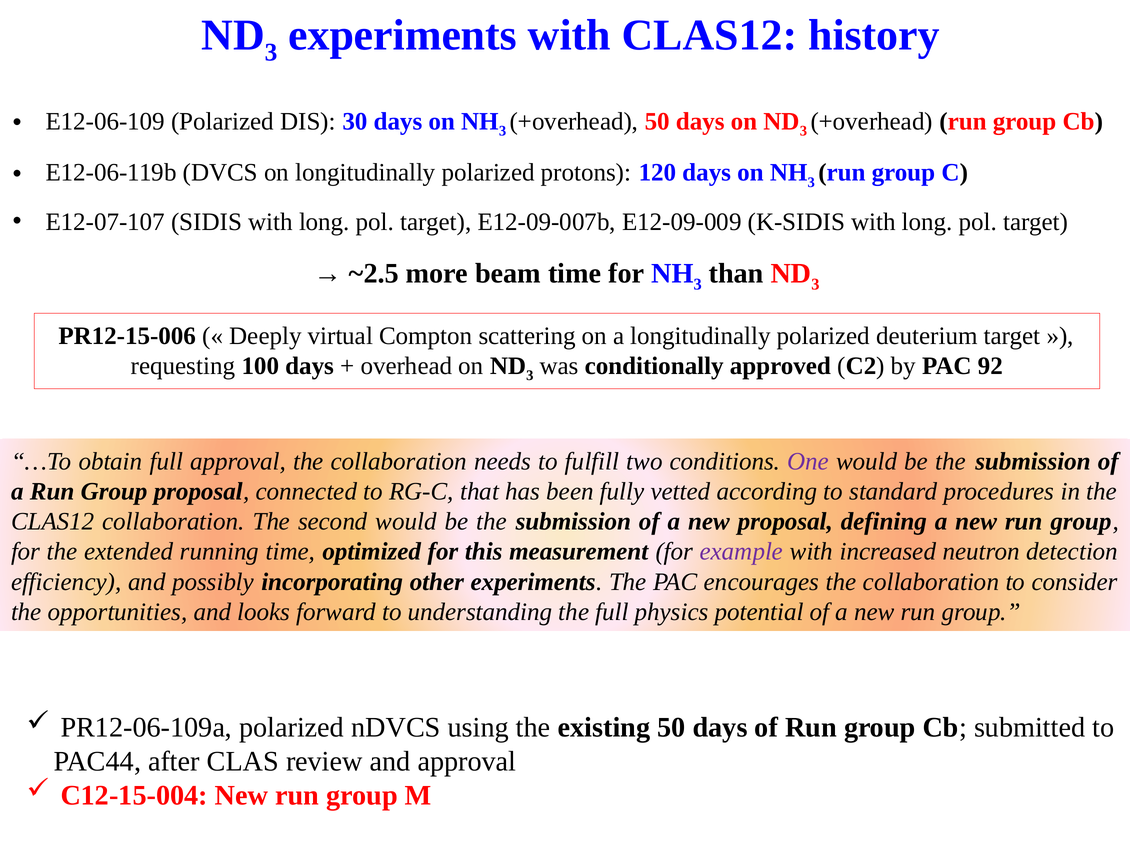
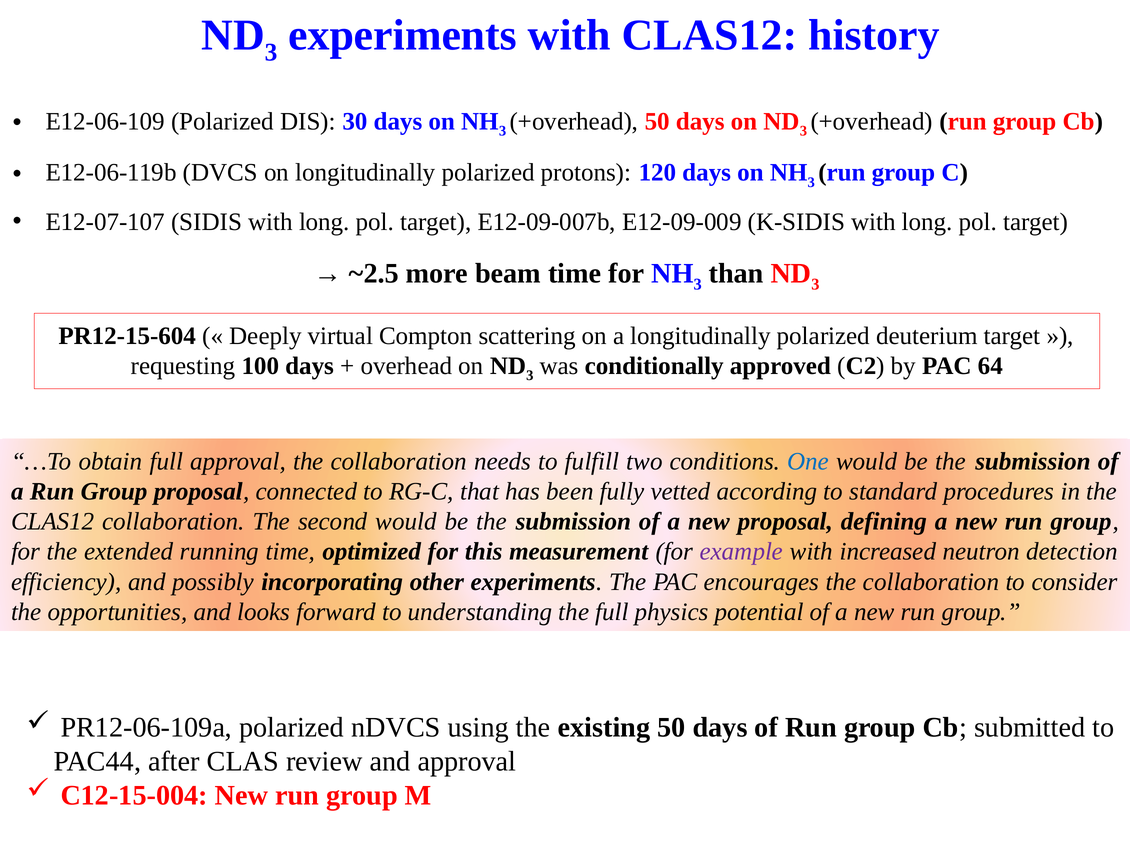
PR12-15-006: PR12-15-006 -> PR12-15-604
92: 92 -> 64
One colour: purple -> blue
